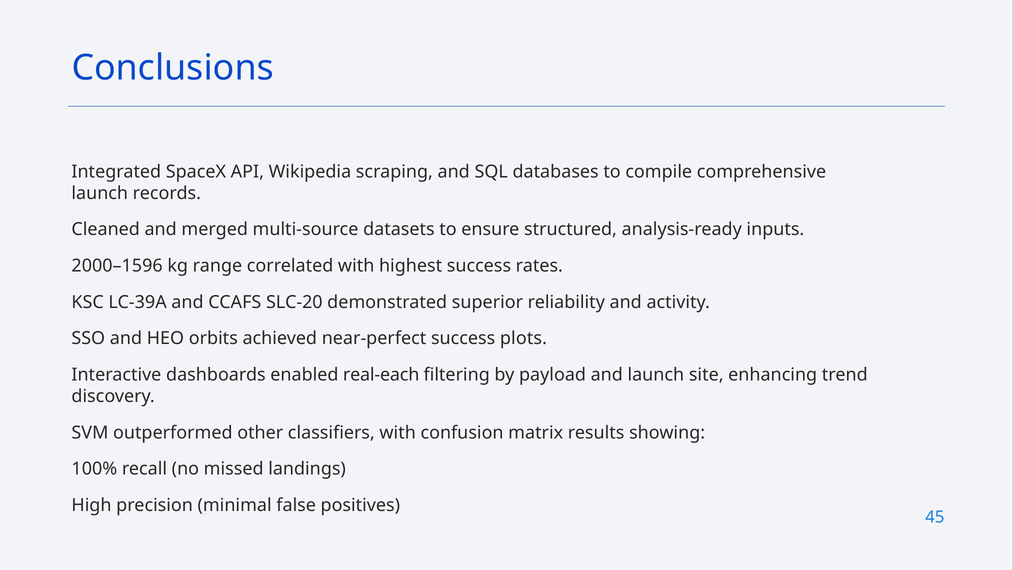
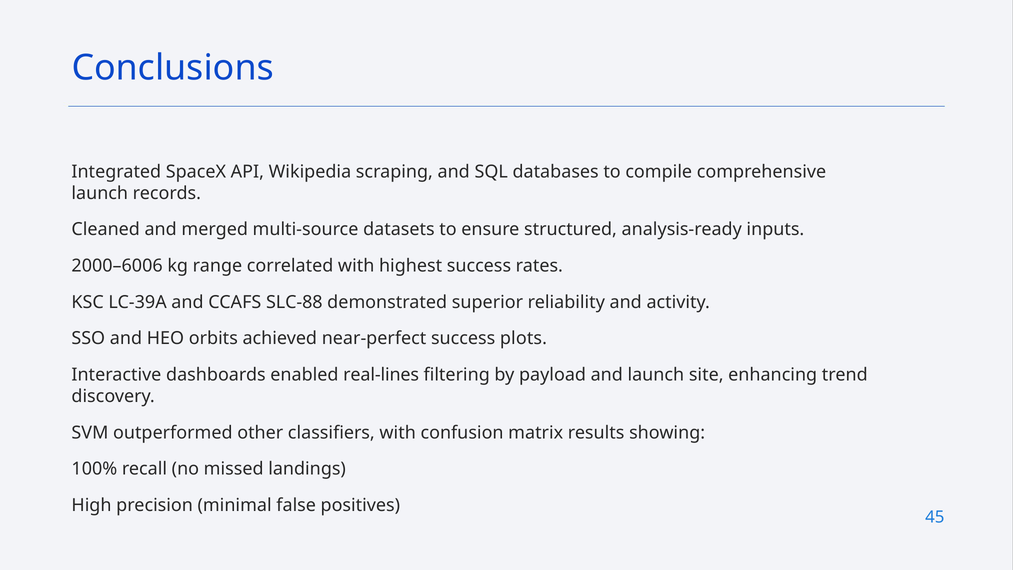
2000–1596: 2000–1596 -> 2000–6006
SLC-20: SLC-20 -> SLC-88
real-each: real-each -> real-lines
